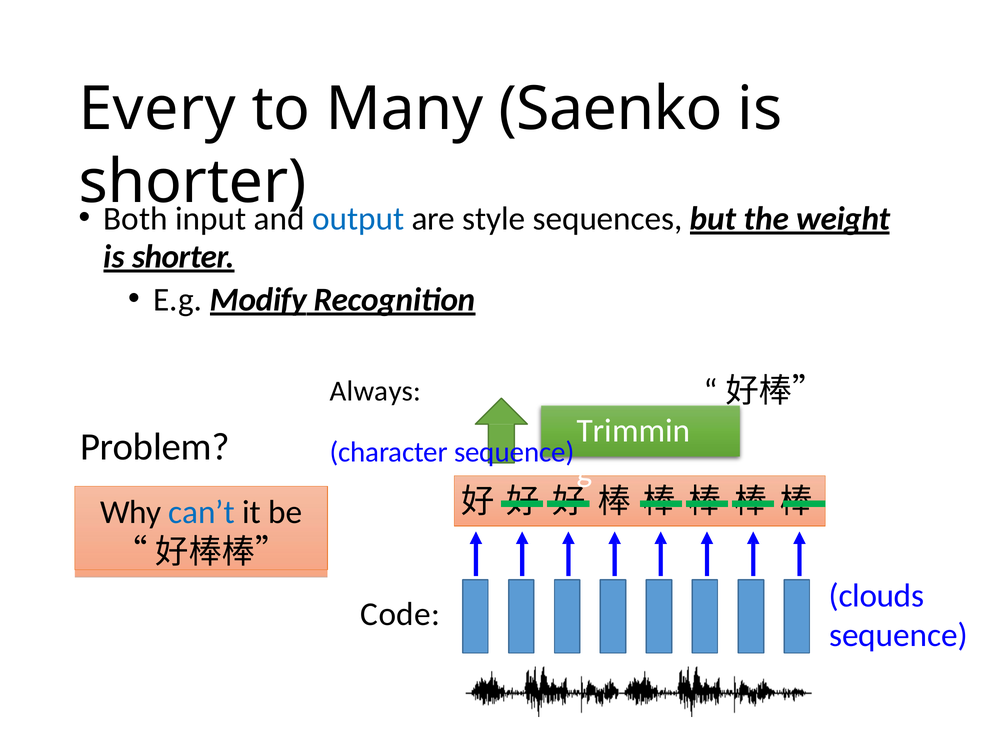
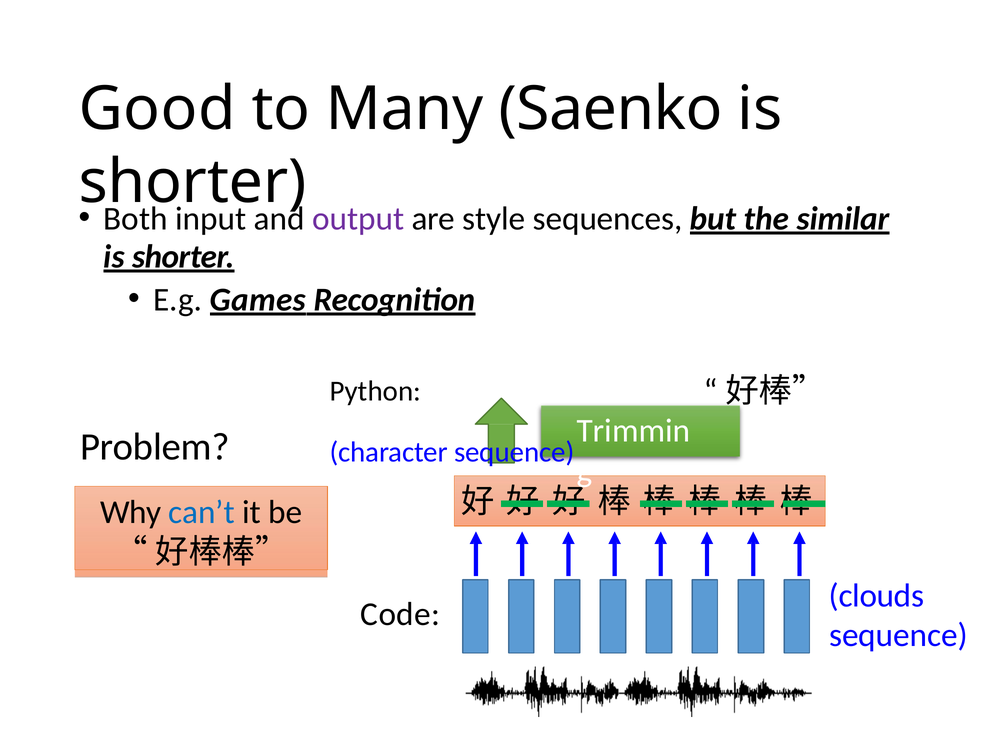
Every: Every -> Good
output colour: blue -> purple
weight: weight -> similar
Modify: Modify -> Games
Always: Always -> Python
